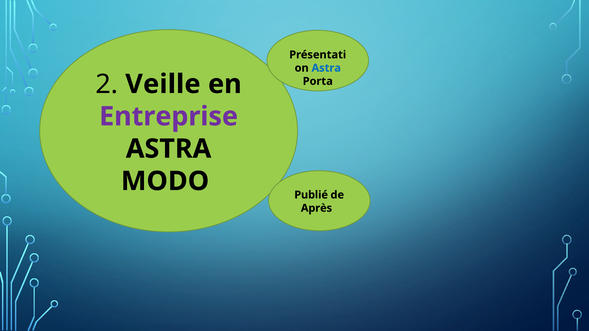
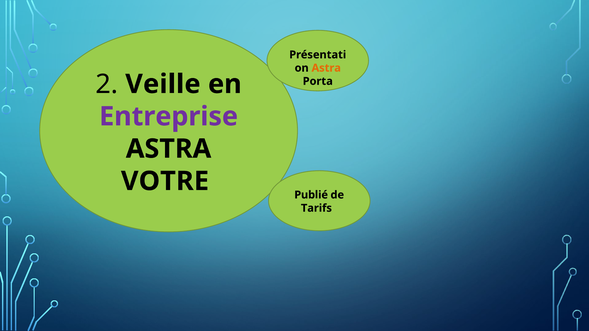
Astra at (326, 68) colour: blue -> orange
MODO: MODO -> VOTRE
Après: Après -> Tarifs
